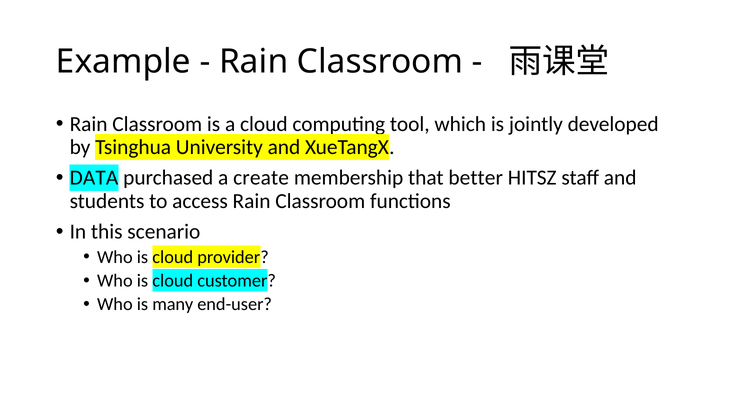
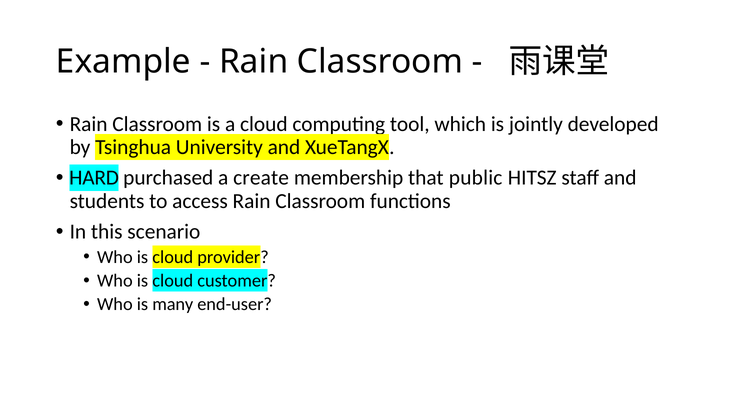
DATA: DATA -> HARD
better: better -> public
